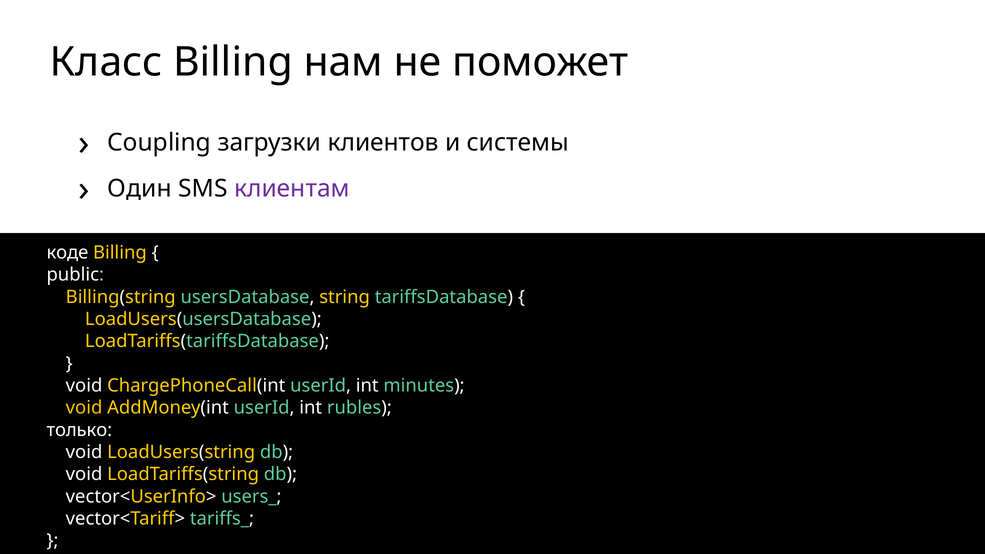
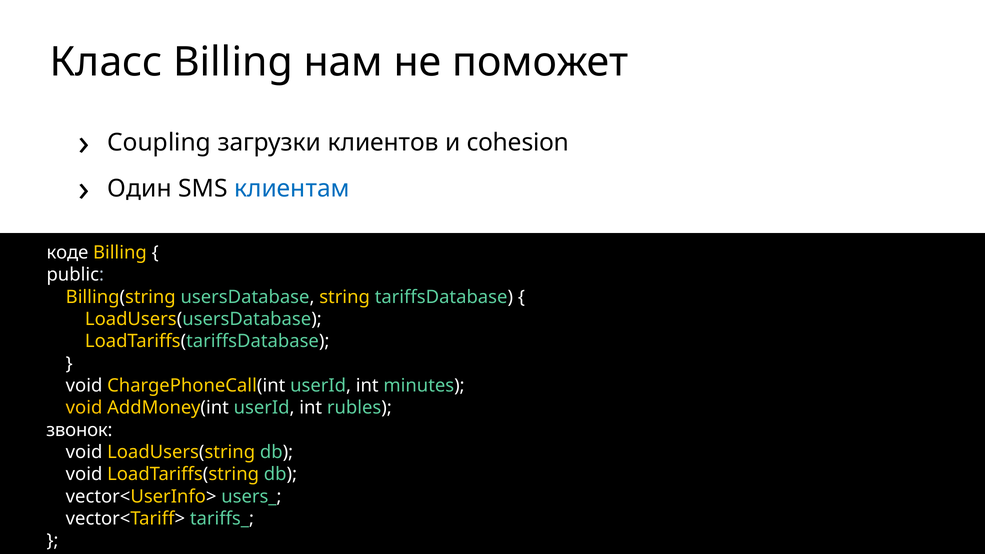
системы: системы -> cohesion
клиентам colour: purple -> blue
только: только -> звонок
